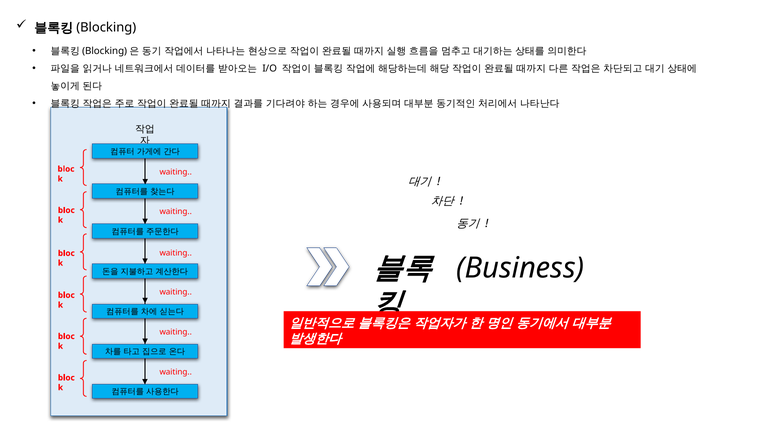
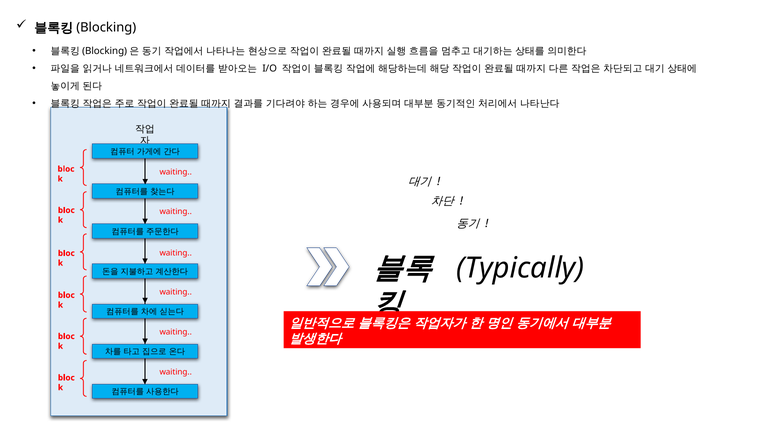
Business: Business -> Typically
